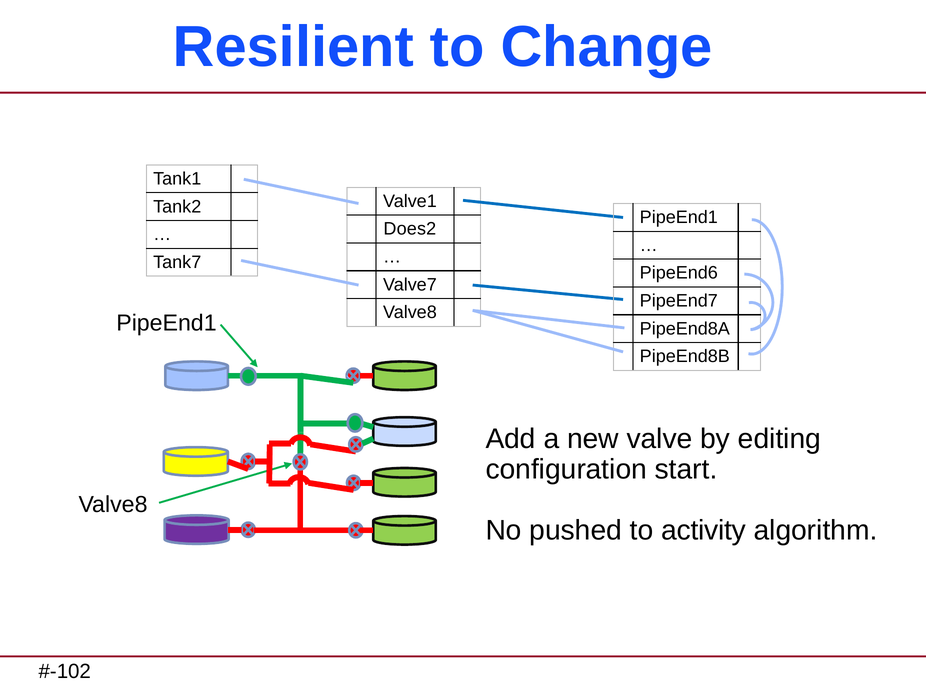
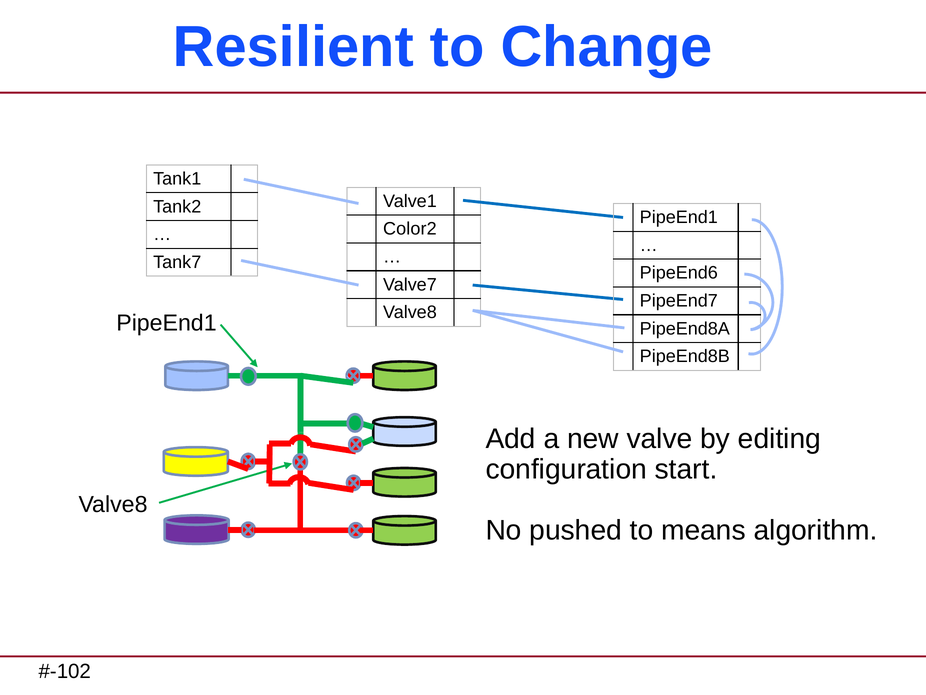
Does2: Does2 -> Color2
activity: activity -> means
